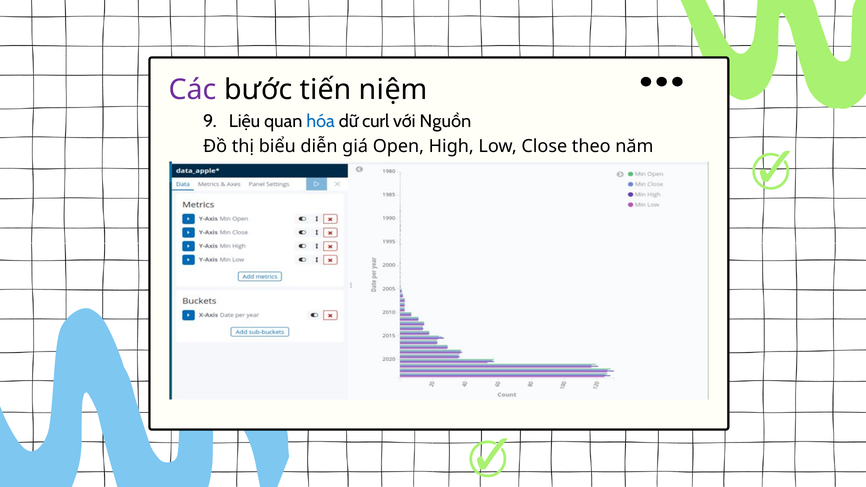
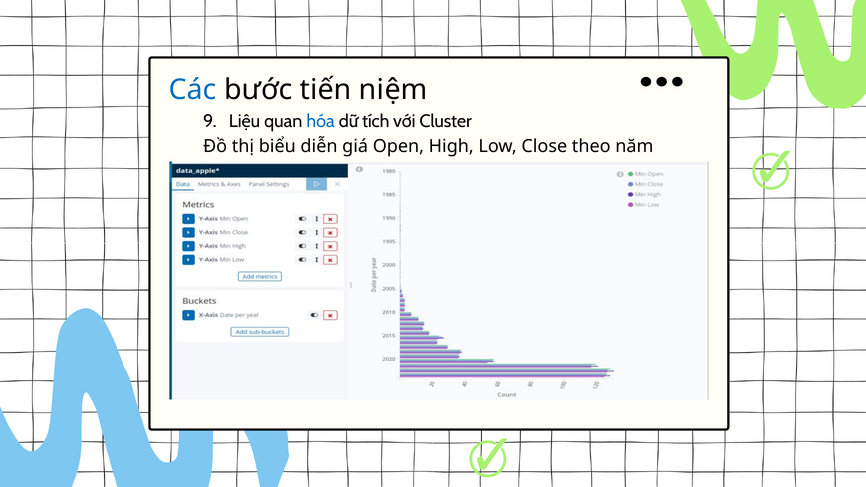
Các colour: purple -> blue
curl: curl -> tích
Nguồn: Nguồn -> Cluster
